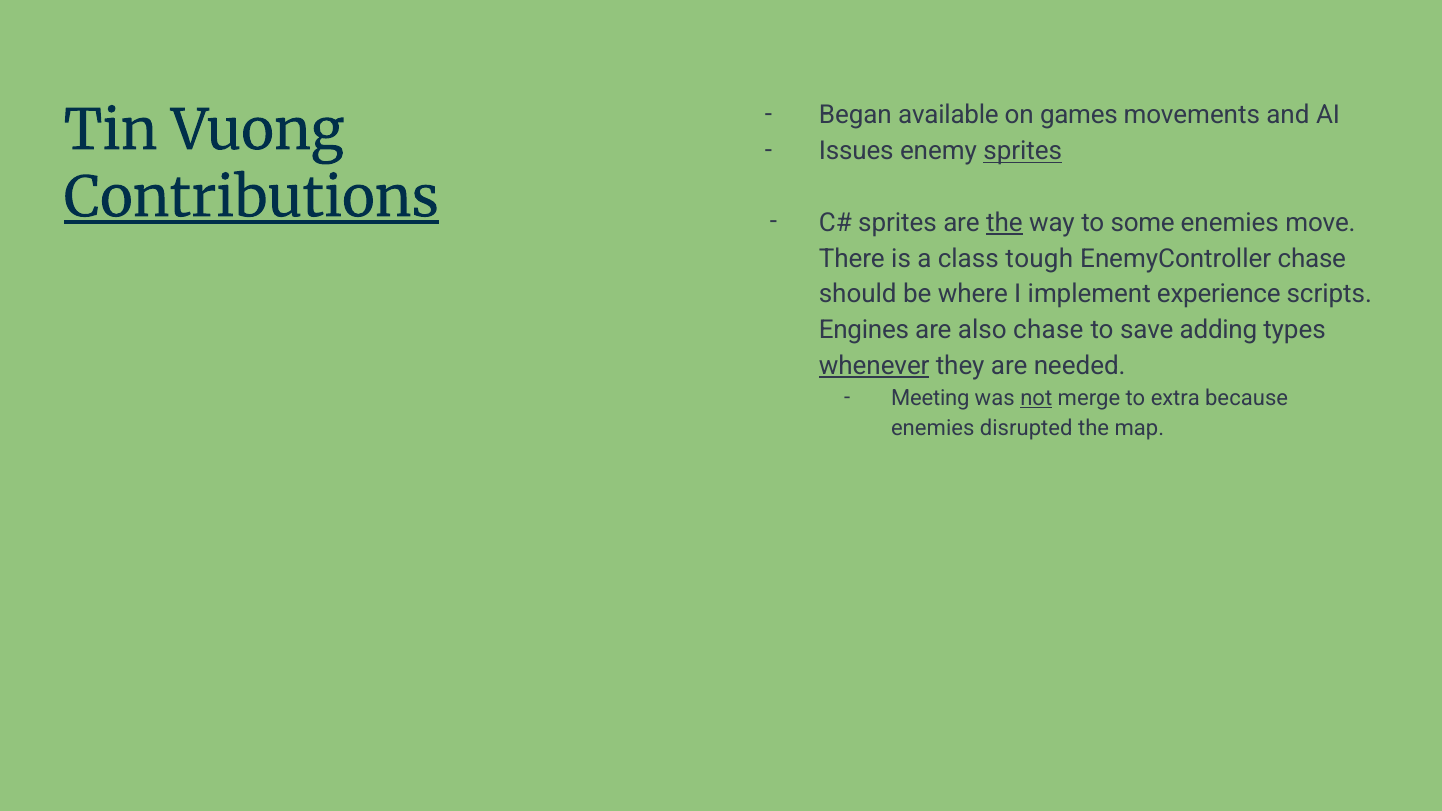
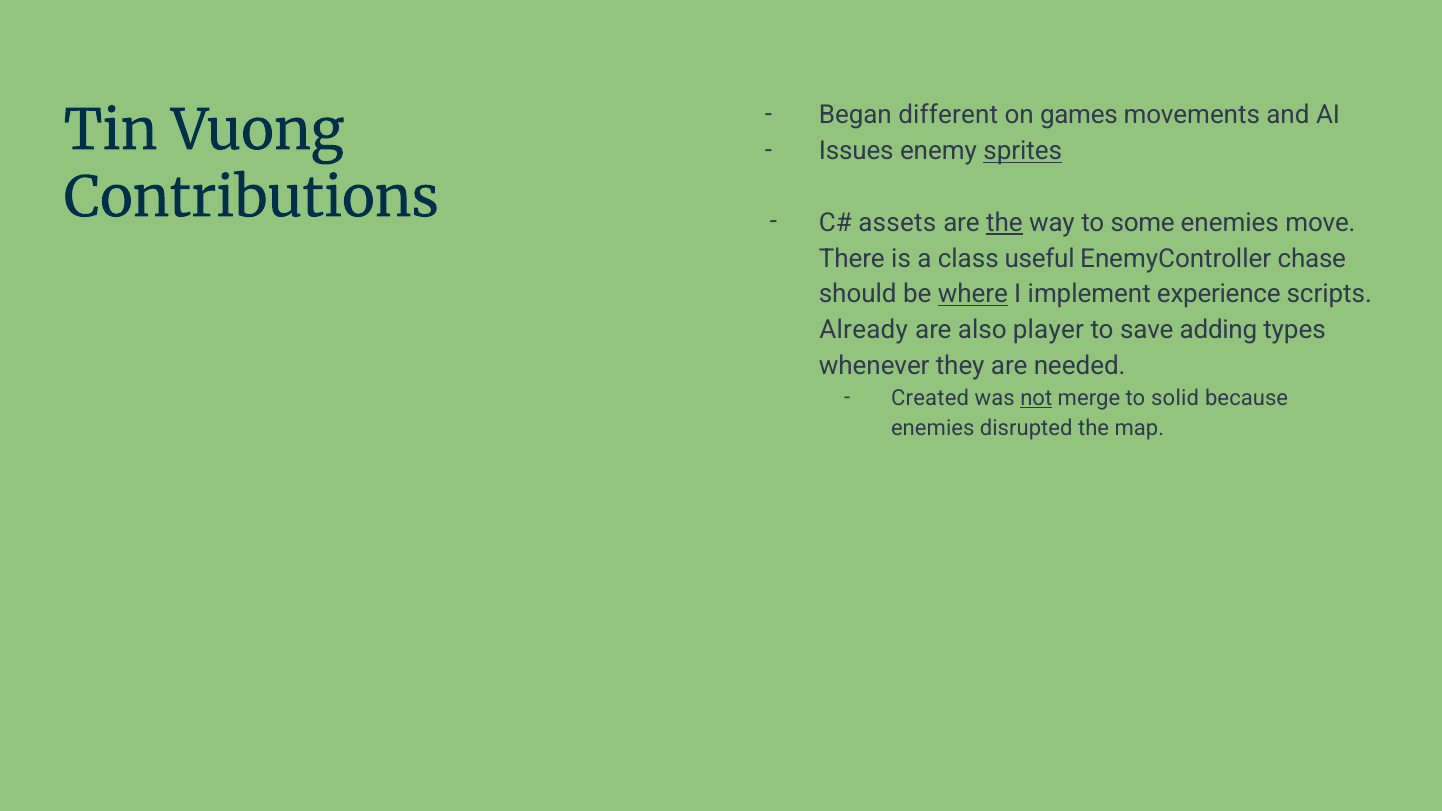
available: available -> different
Contributions underline: present -> none
sprites at (897, 223): sprites -> assets
tough: tough -> useful
where underline: none -> present
Engines: Engines -> Already
also chase: chase -> player
whenever underline: present -> none
Meeting: Meeting -> Created
extra: extra -> solid
